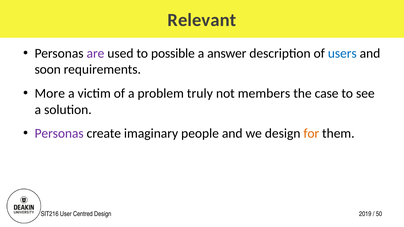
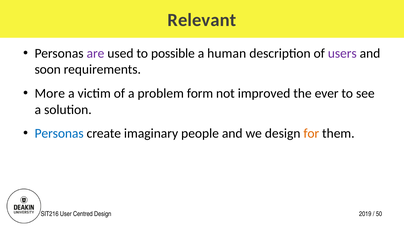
answer: answer -> human
users colour: blue -> purple
truly: truly -> form
members: members -> improved
case: case -> ever
Personas at (59, 134) colour: purple -> blue
